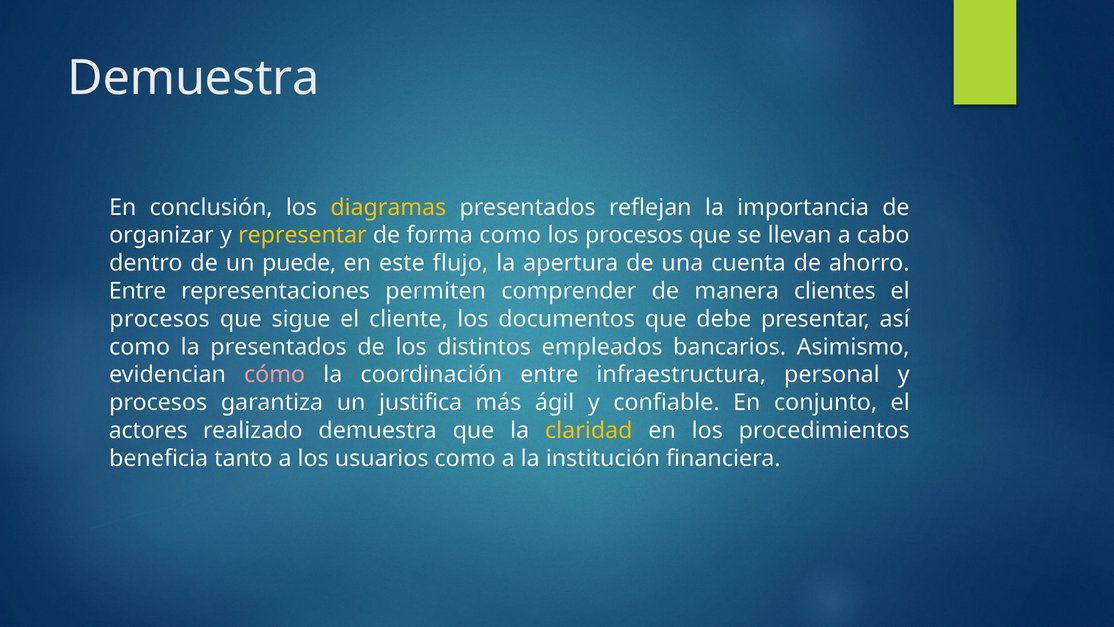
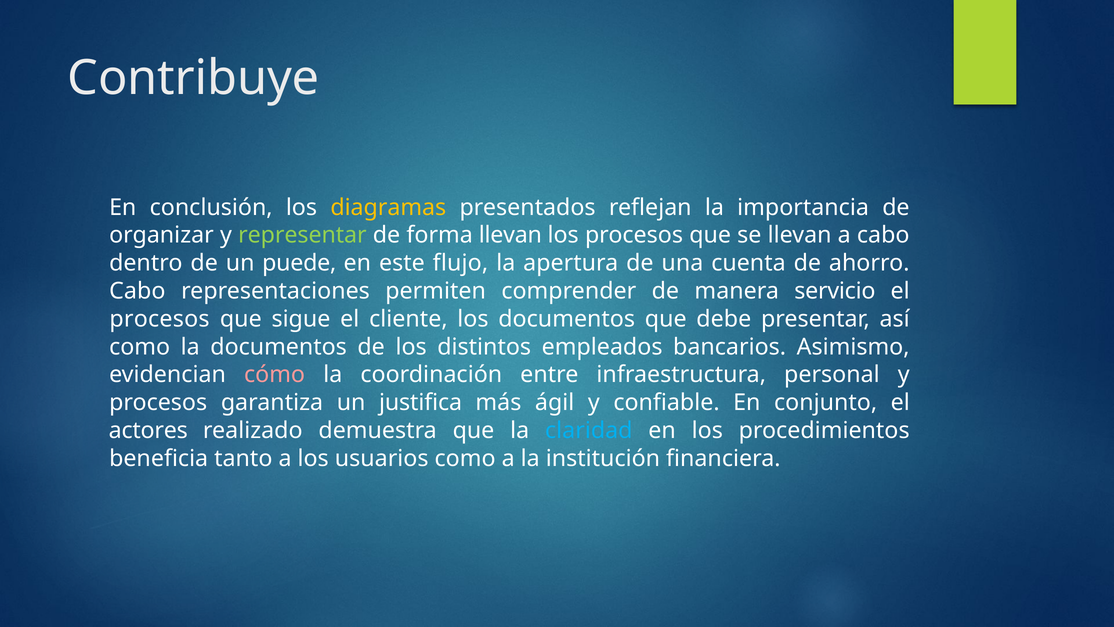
Demuestra at (193, 78): Demuestra -> Contribuye
representar colour: yellow -> light green
forma como: como -> llevan
Entre at (138, 291): Entre -> Cabo
clientes: clientes -> servicio
la presentados: presentados -> documentos
claridad colour: yellow -> light blue
